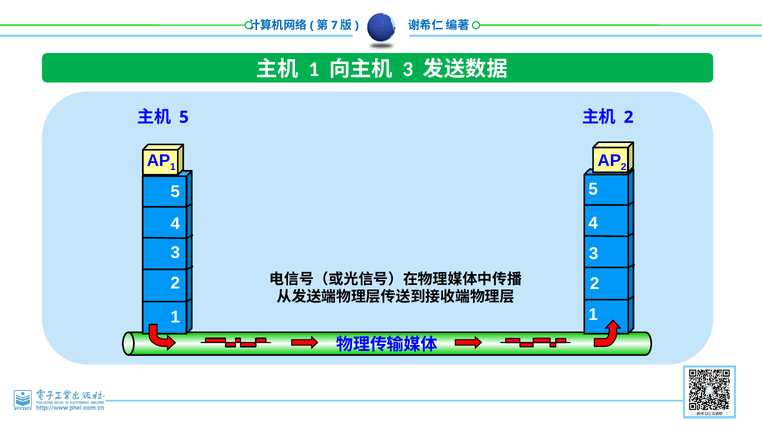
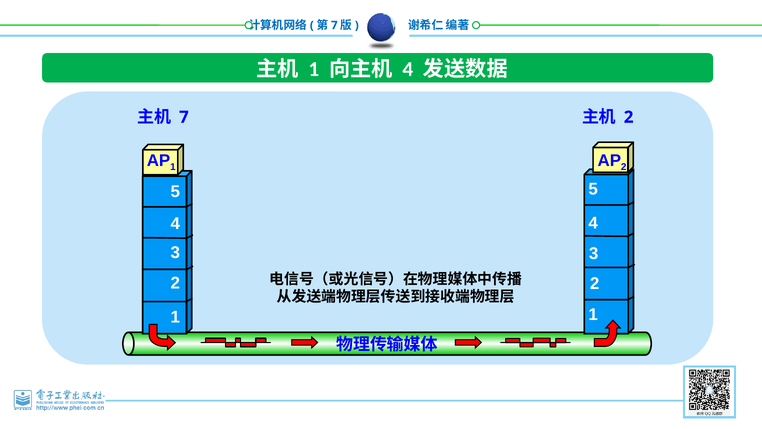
3 at (408, 69): 3 -> 4
5 at (184, 117): 5 -> 7
